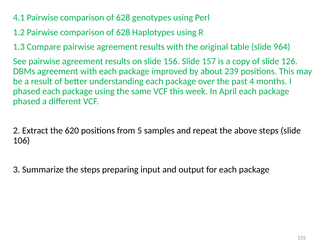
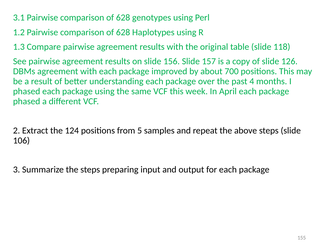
4.1: 4.1 -> 3.1
964: 964 -> 118
239: 239 -> 700
620: 620 -> 124
